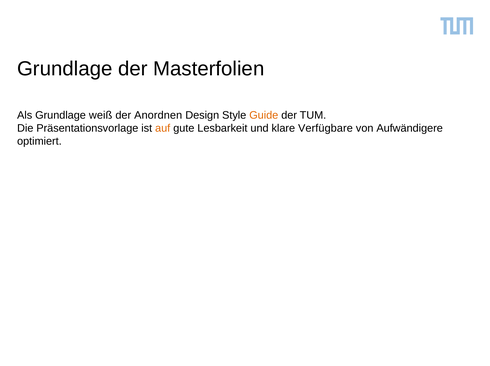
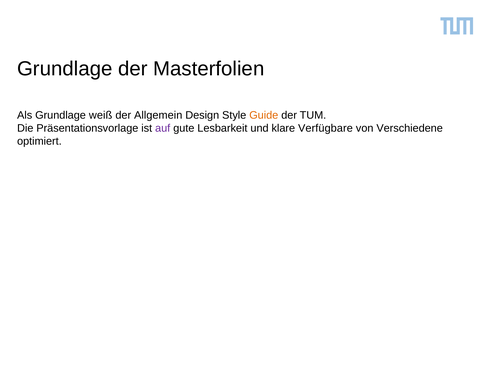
Anordnen: Anordnen -> Allgemein
auf colour: orange -> purple
Aufwändigere: Aufwändigere -> Verschiedene
